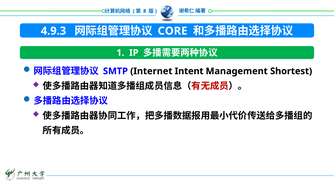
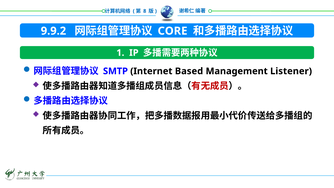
4.9.3: 4.9.3 -> 9.9.2
Intent: Intent -> Based
Shortest: Shortest -> Listener
